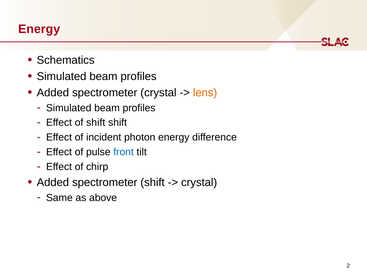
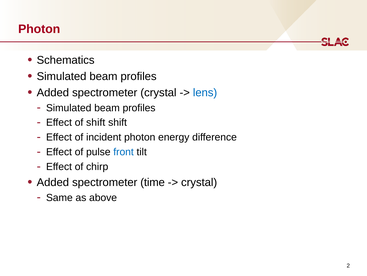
Energy at (39, 29): Energy -> Photon
lens colour: orange -> blue
spectrometer shift: shift -> time
